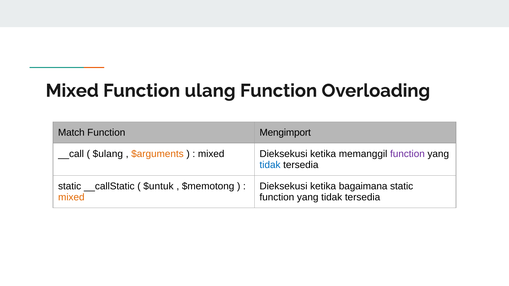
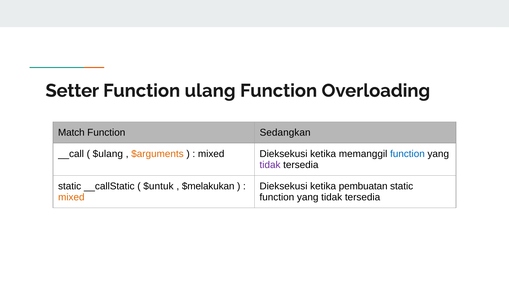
Mixed at (72, 91): Mixed -> Setter
Mengimport: Mengimport -> Sedangkan
function at (407, 154) colour: purple -> blue
tidak at (270, 165) colour: blue -> purple
$memotong: $memotong -> $melakukan
bagaimana: bagaimana -> pembuatan
